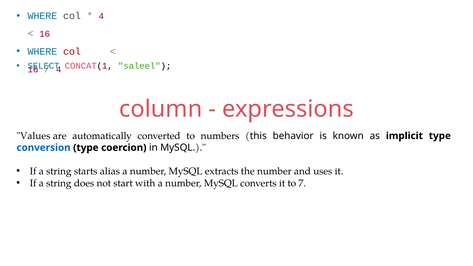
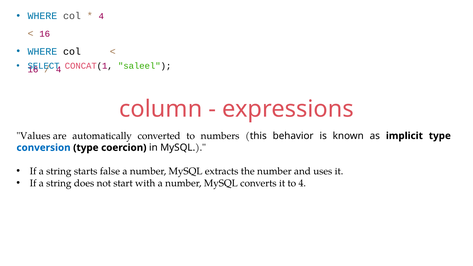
col at (72, 51) colour: red -> black
alias: alias -> false
to 7: 7 -> 4
